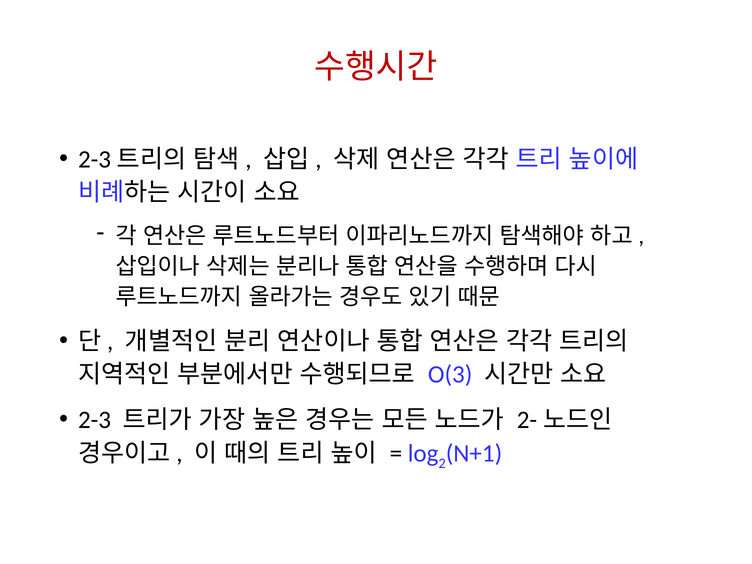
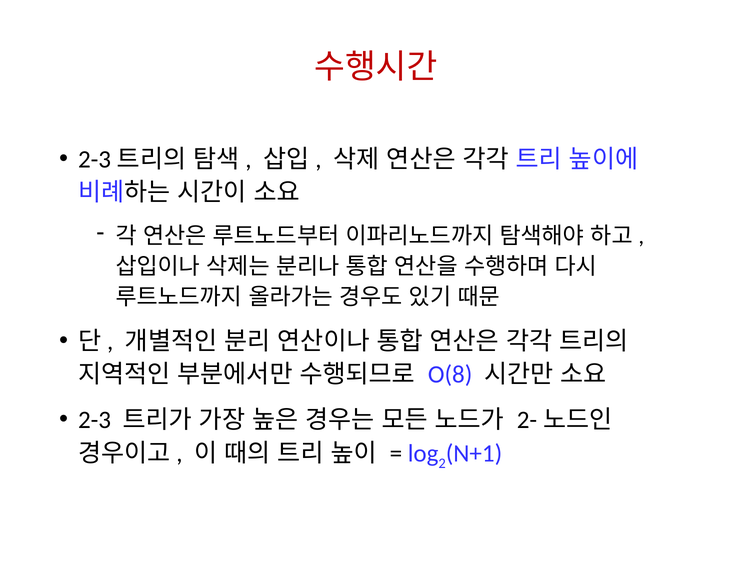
O(3: O(3 -> O(8
